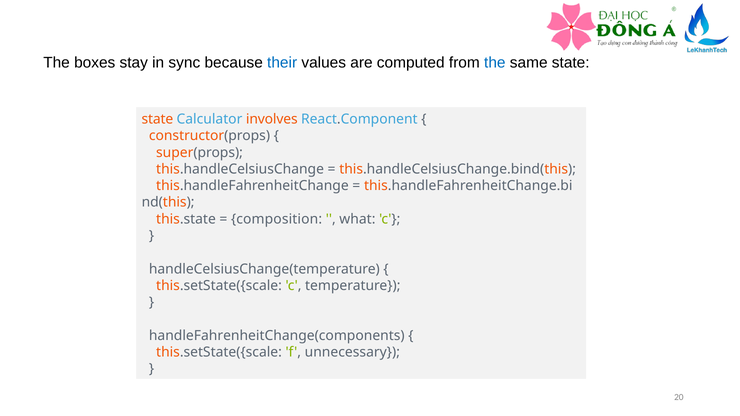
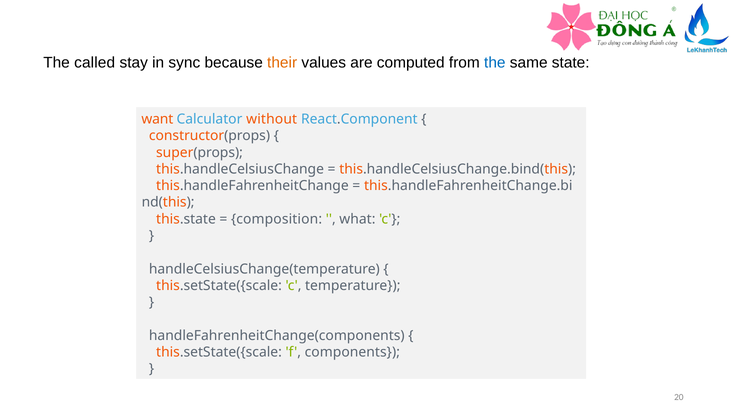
boxes: boxes -> called
their colour: blue -> orange
state at (157, 119): state -> want
involves: involves -> without
unnecessary: unnecessary -> components
